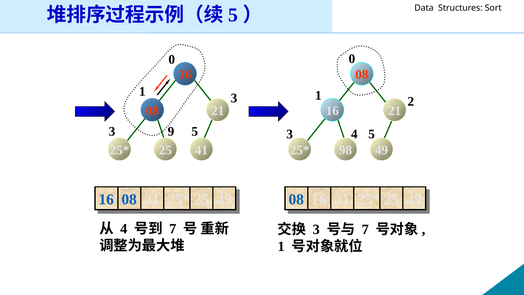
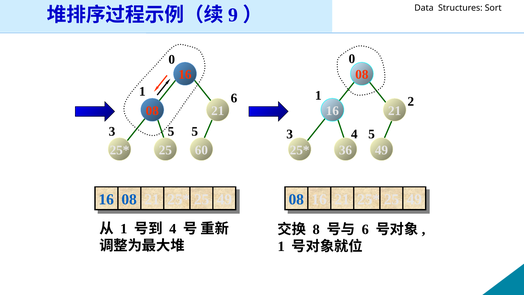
5 at (233, 15): 5 -> 9
1 3: 3 -> 6
9 at (171, 131): 9 -> 5
41: 41 -> 60
98: 98 -> 36
4 at (124, 229): 4 -> 1
7 at (173, 229): 7 -> 4
3 at (316, 229): 3 -> 8
7 at (365, 229): 7 -> 6
